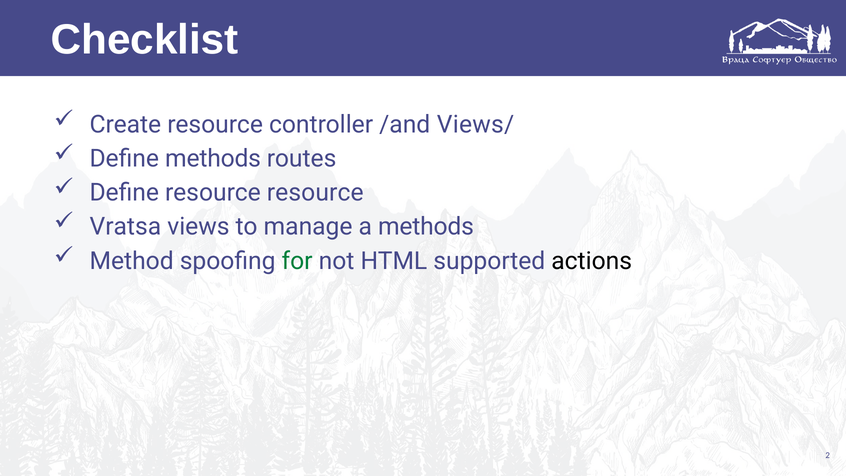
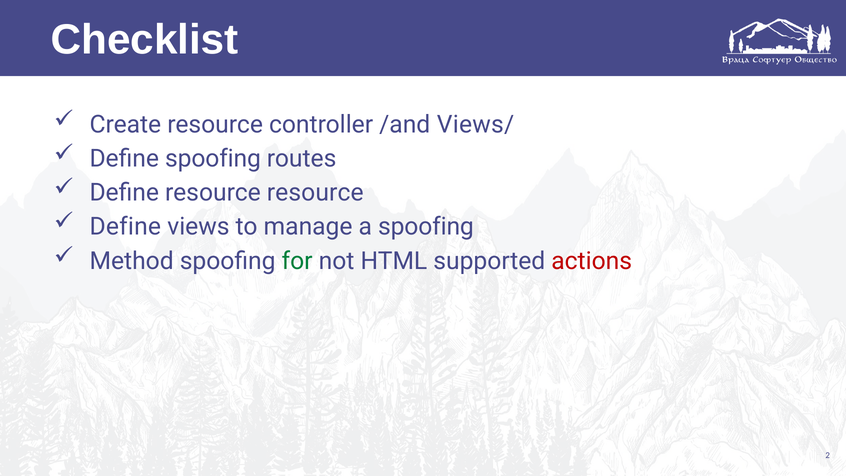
Define methods: methods -> spoofing
Vratsa at (125, 227): Vratsa -> Define
a methods: methods -> spoofing
actions colour: black -> red
